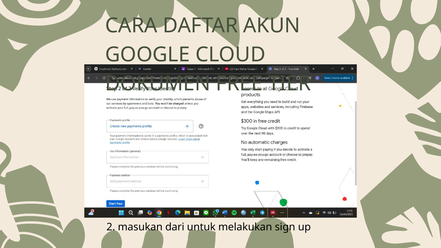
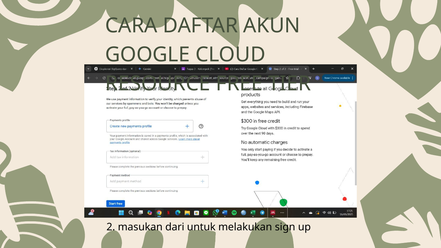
DOKUMEN: DOKUMEN -> RESOURCE
